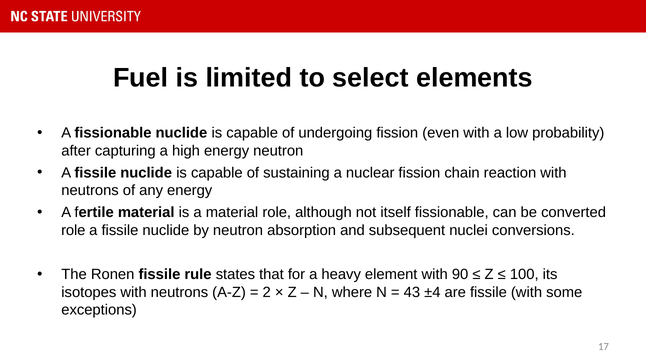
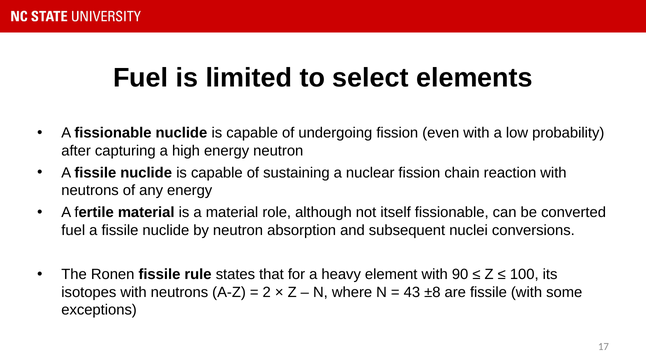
role at (73, 231): role -> fuel
±4: ±4 -> ±8
